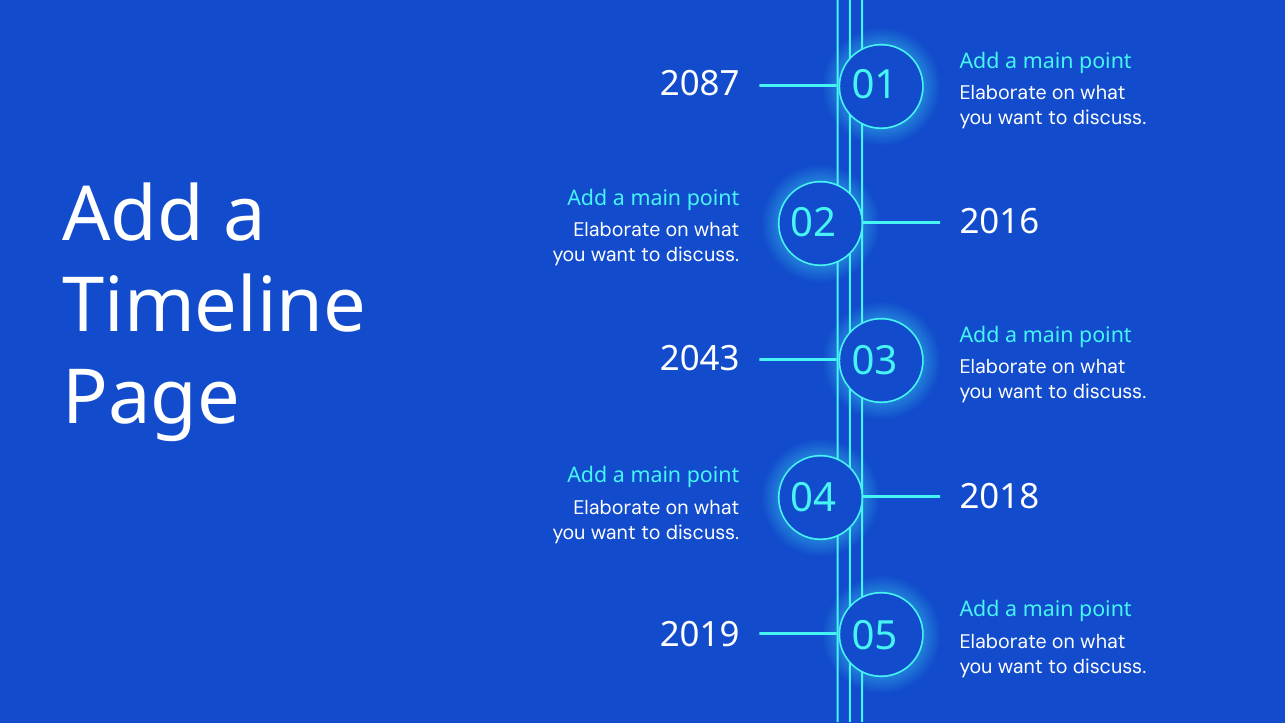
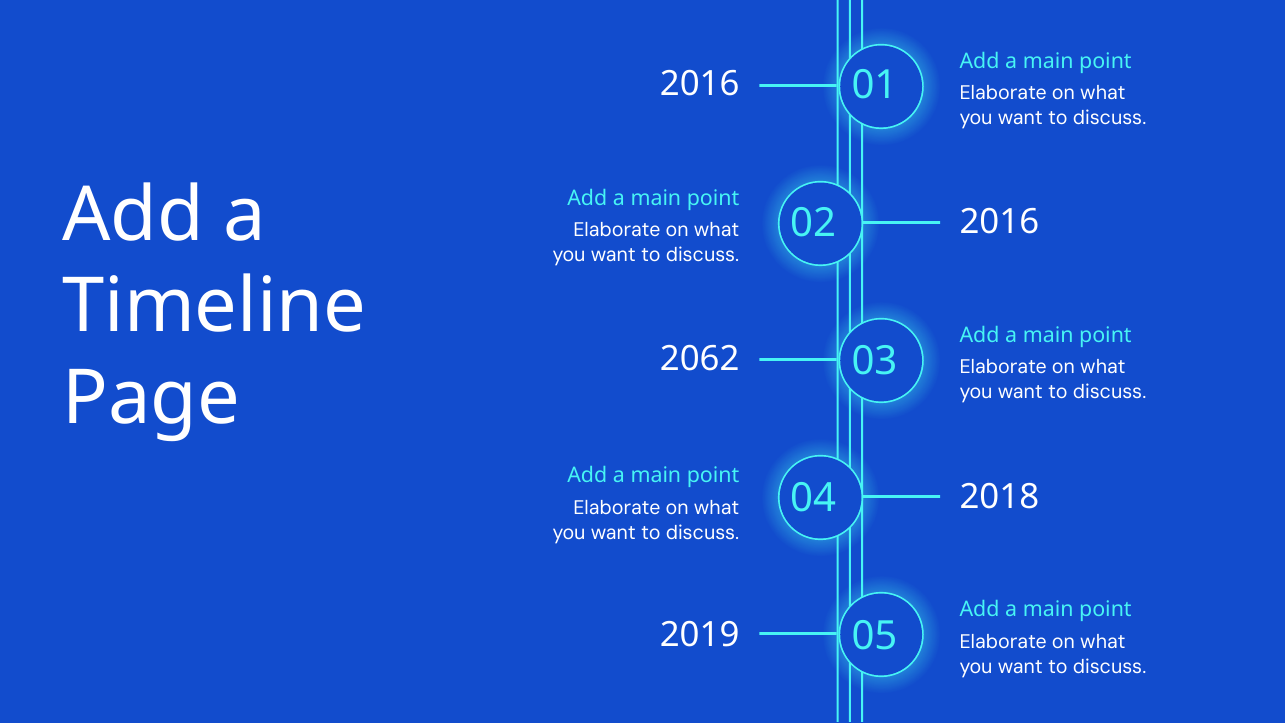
2087 at (700, 84): 2087 -> 2016
2043: 2043 -> 2062
